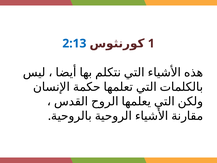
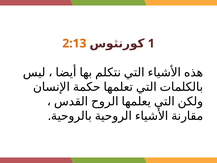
2:13 colour: blue -> orange
